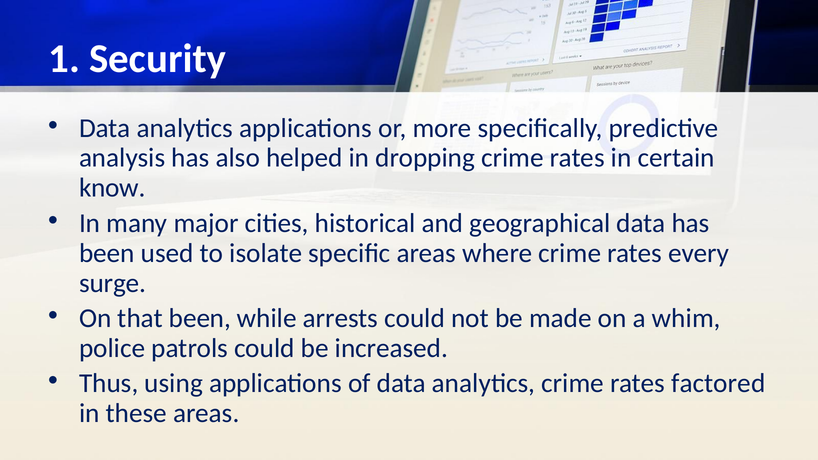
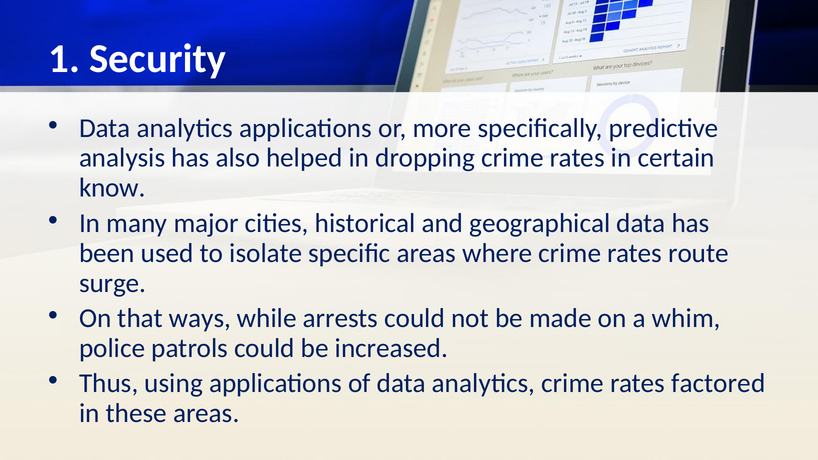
every: every -> route
that been: been -> ways
